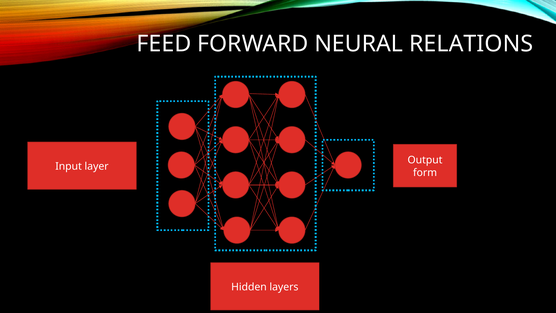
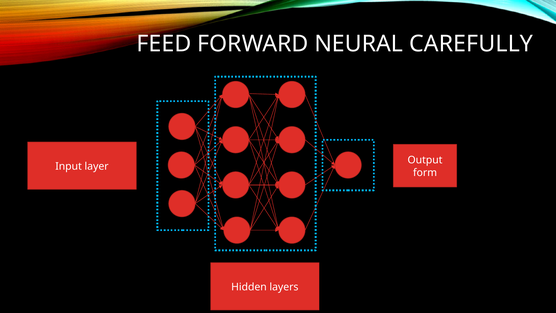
RELATIONS: RELATIONS -> CAREFULLY
